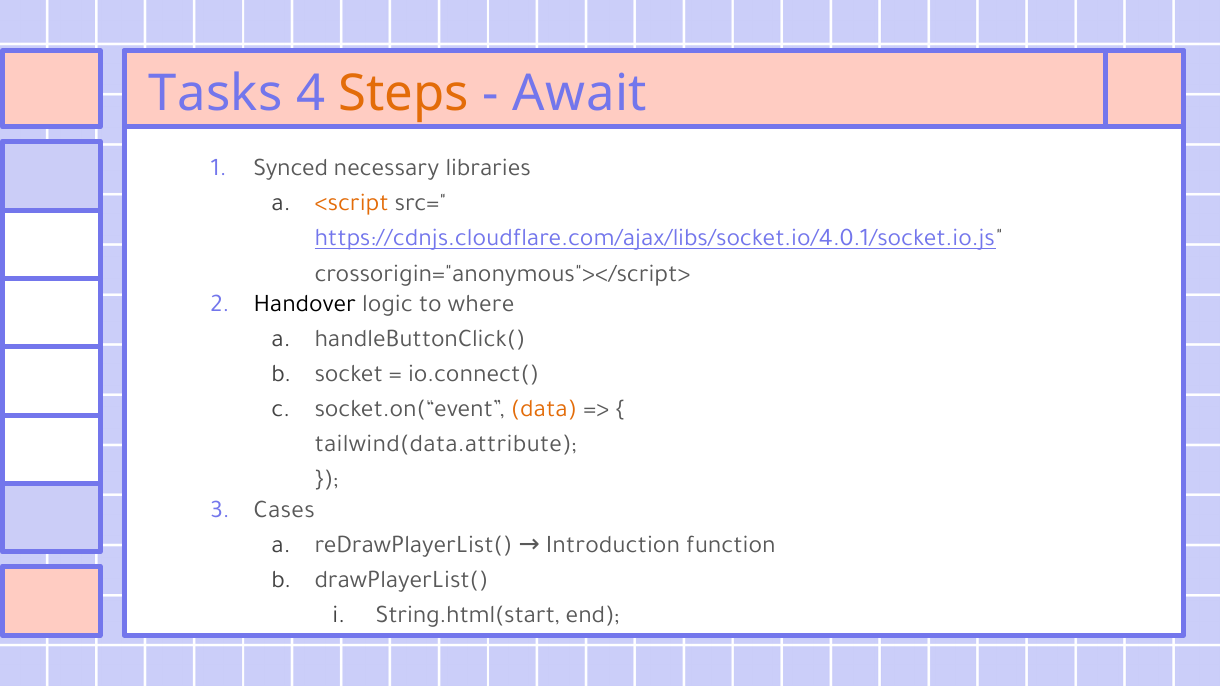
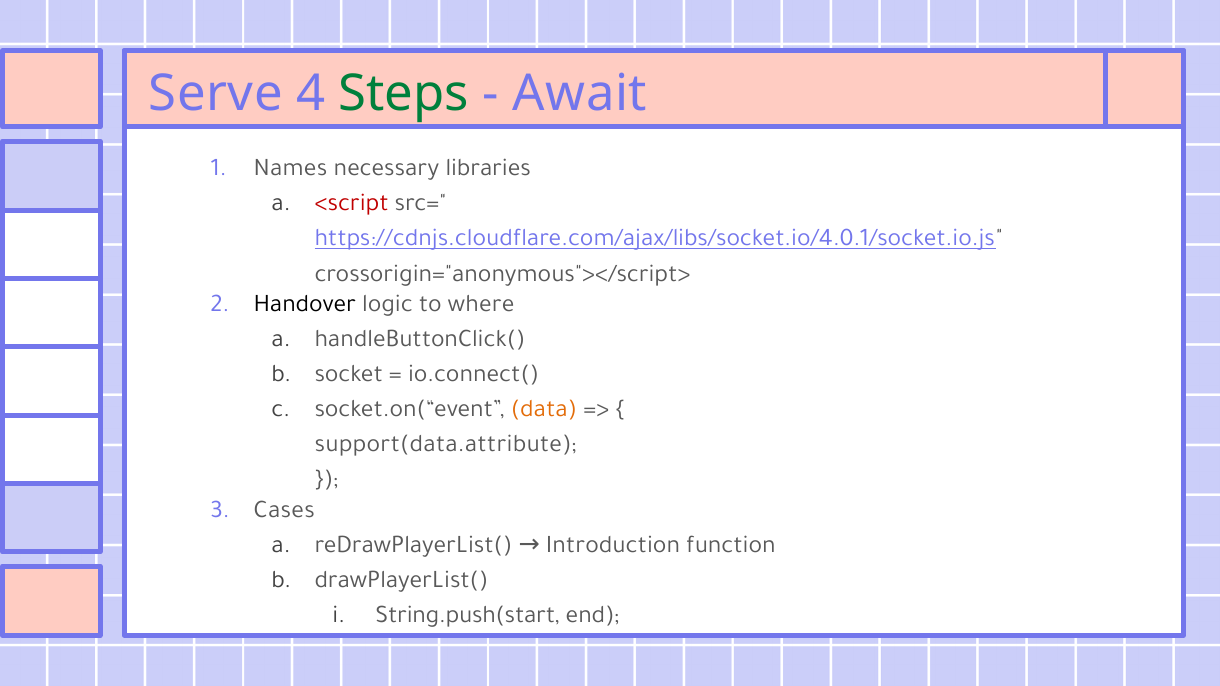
Tasks: Tasks -> Serve
Steps colour: orange -> green
Synced: Synced -> Names
<script colour: orange -> red
tailwind(data.attribute: tailwind(data.attribute -> support(data.attribute
String.html(start: String.html(start -> String.push(start
